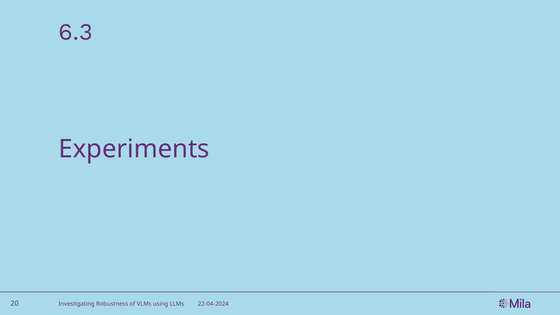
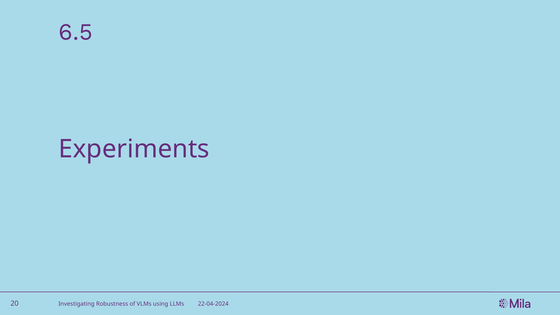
6.3: 6.3 -> 6.5
